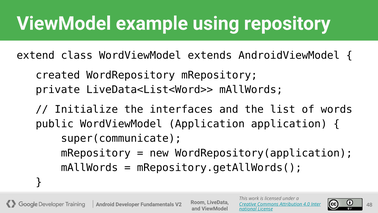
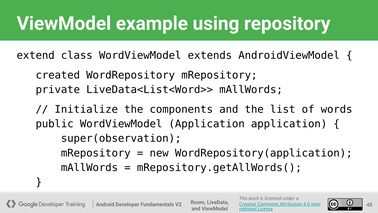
interfaces: interfaces -> components
super(communicate: super(communicate -> super(observation
